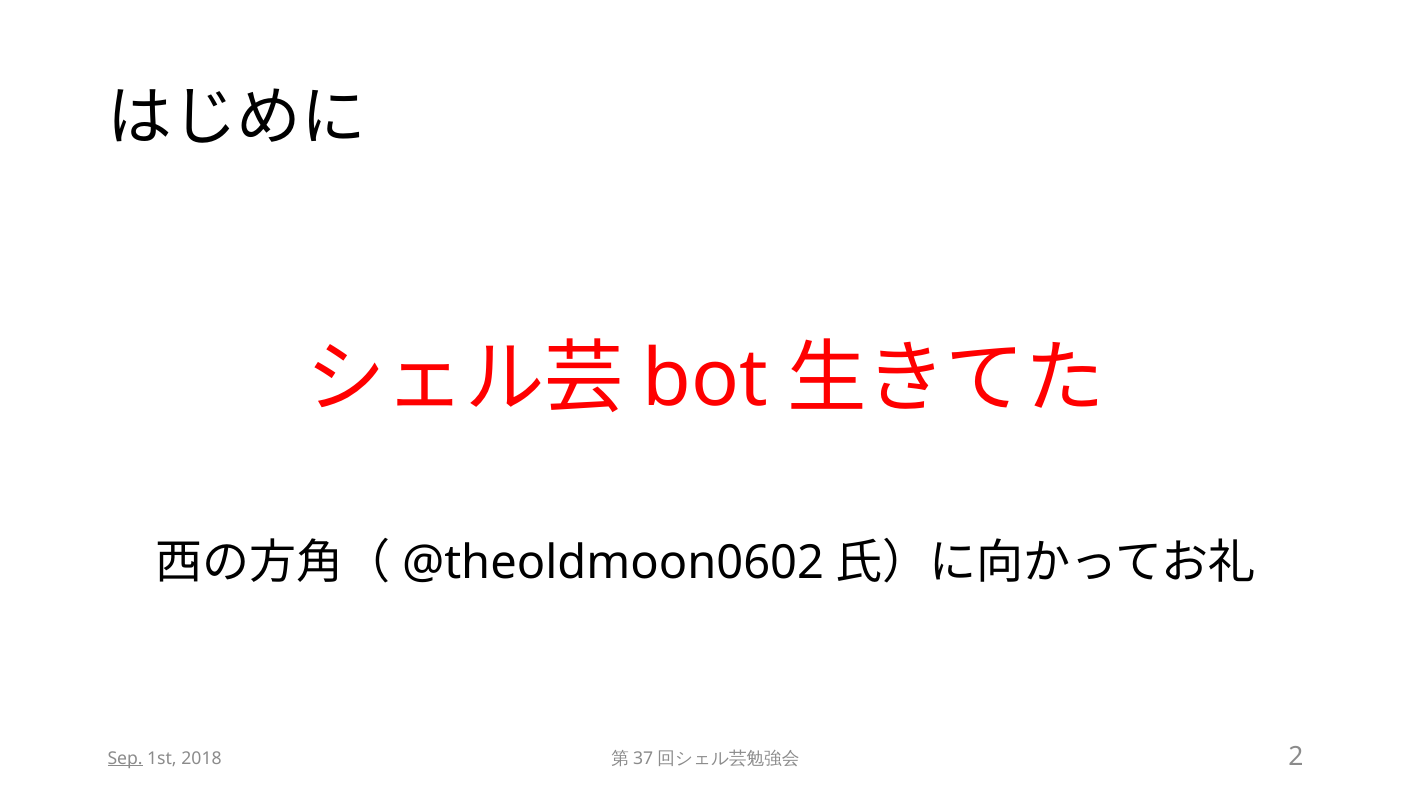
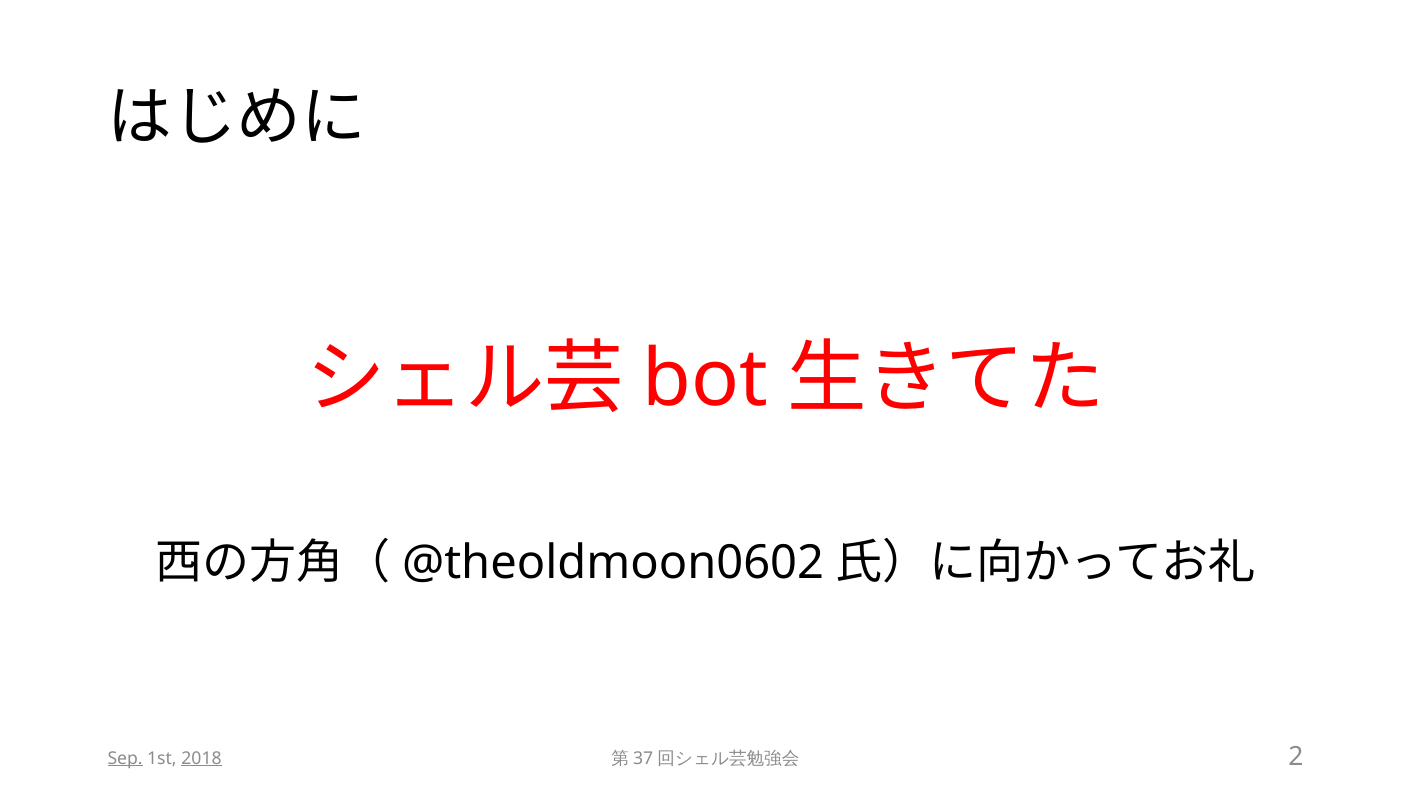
2018 underline: none -> present
